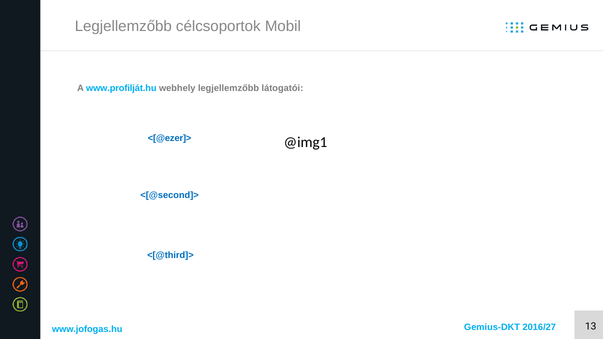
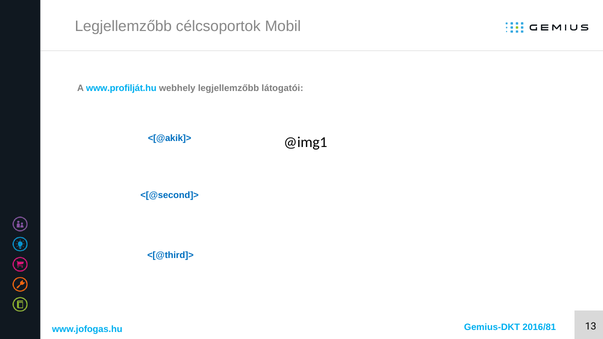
<[@ezer]>: <[@ezer]> -> <[@akik]>
2016/27: 2016/27 -> 2016/81
